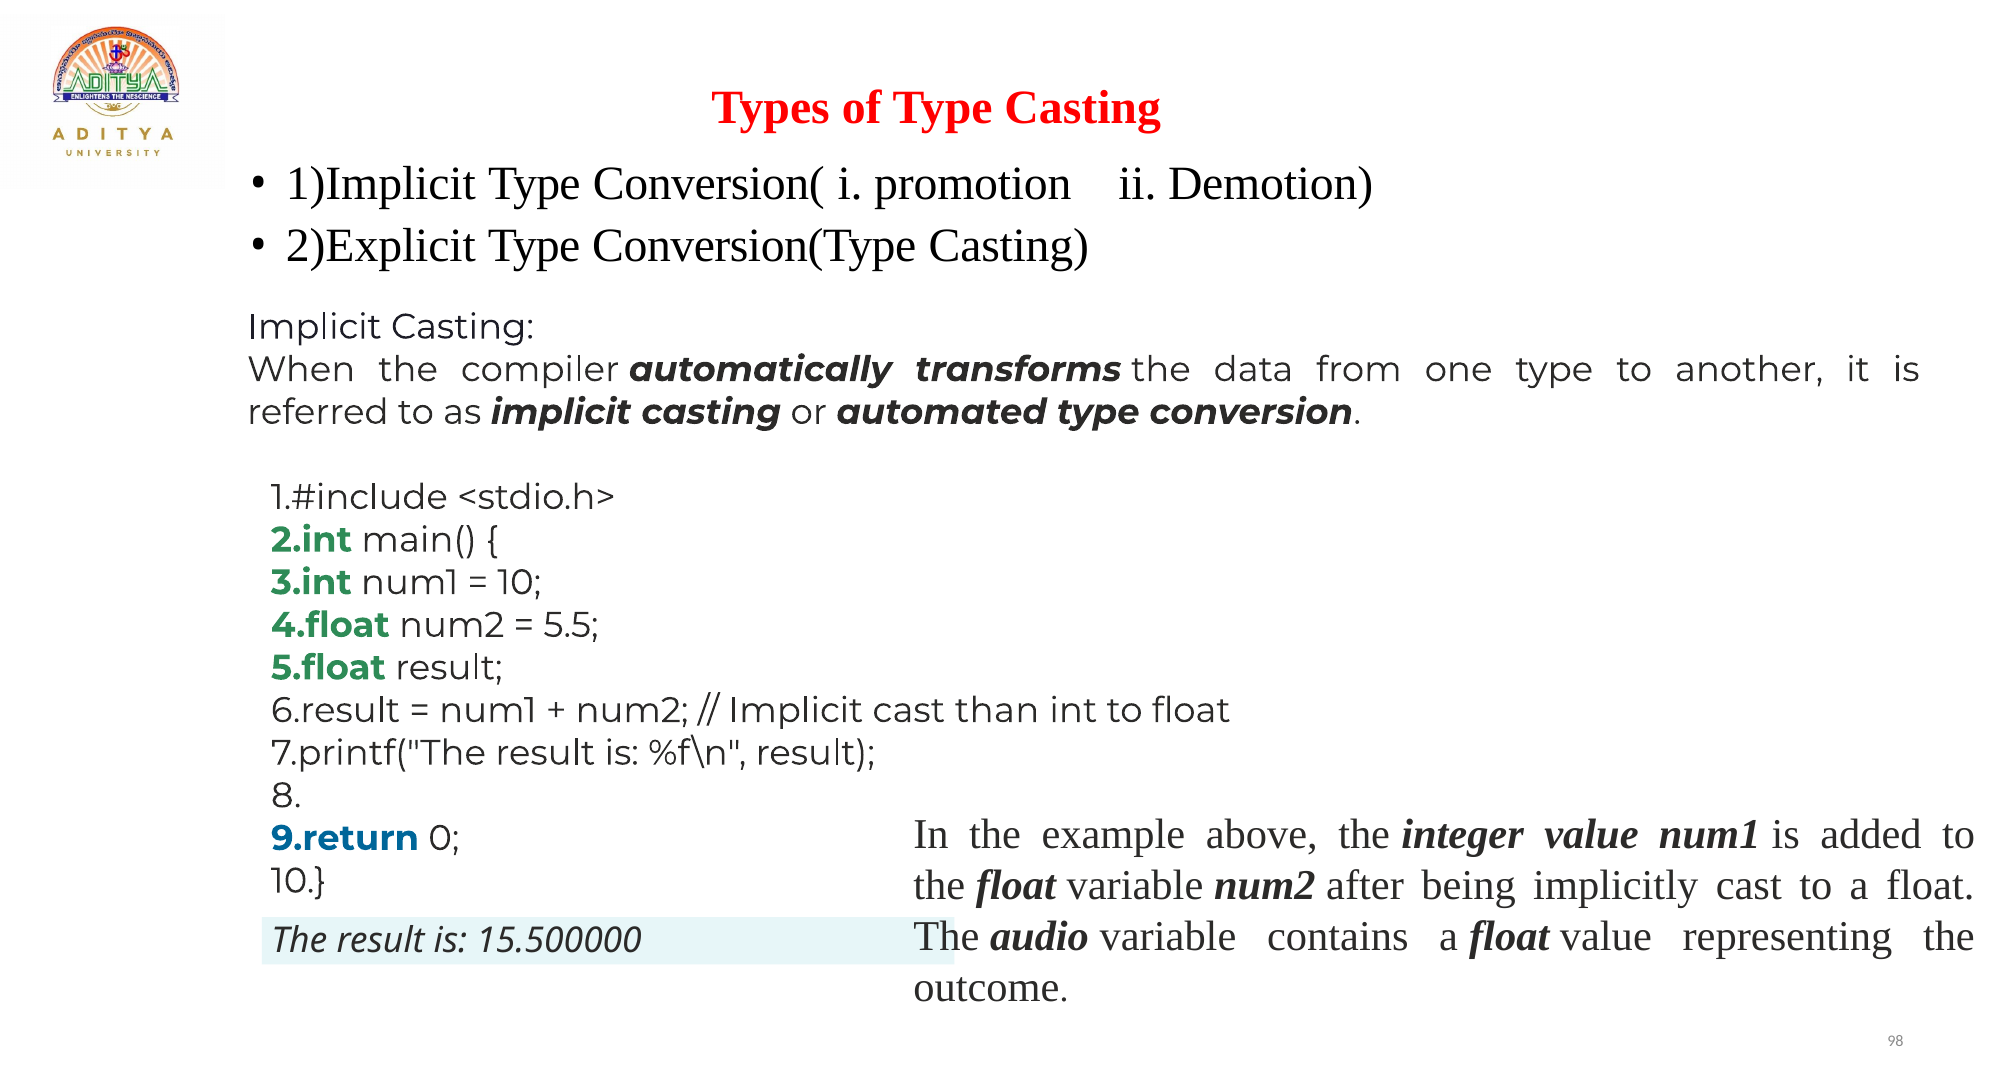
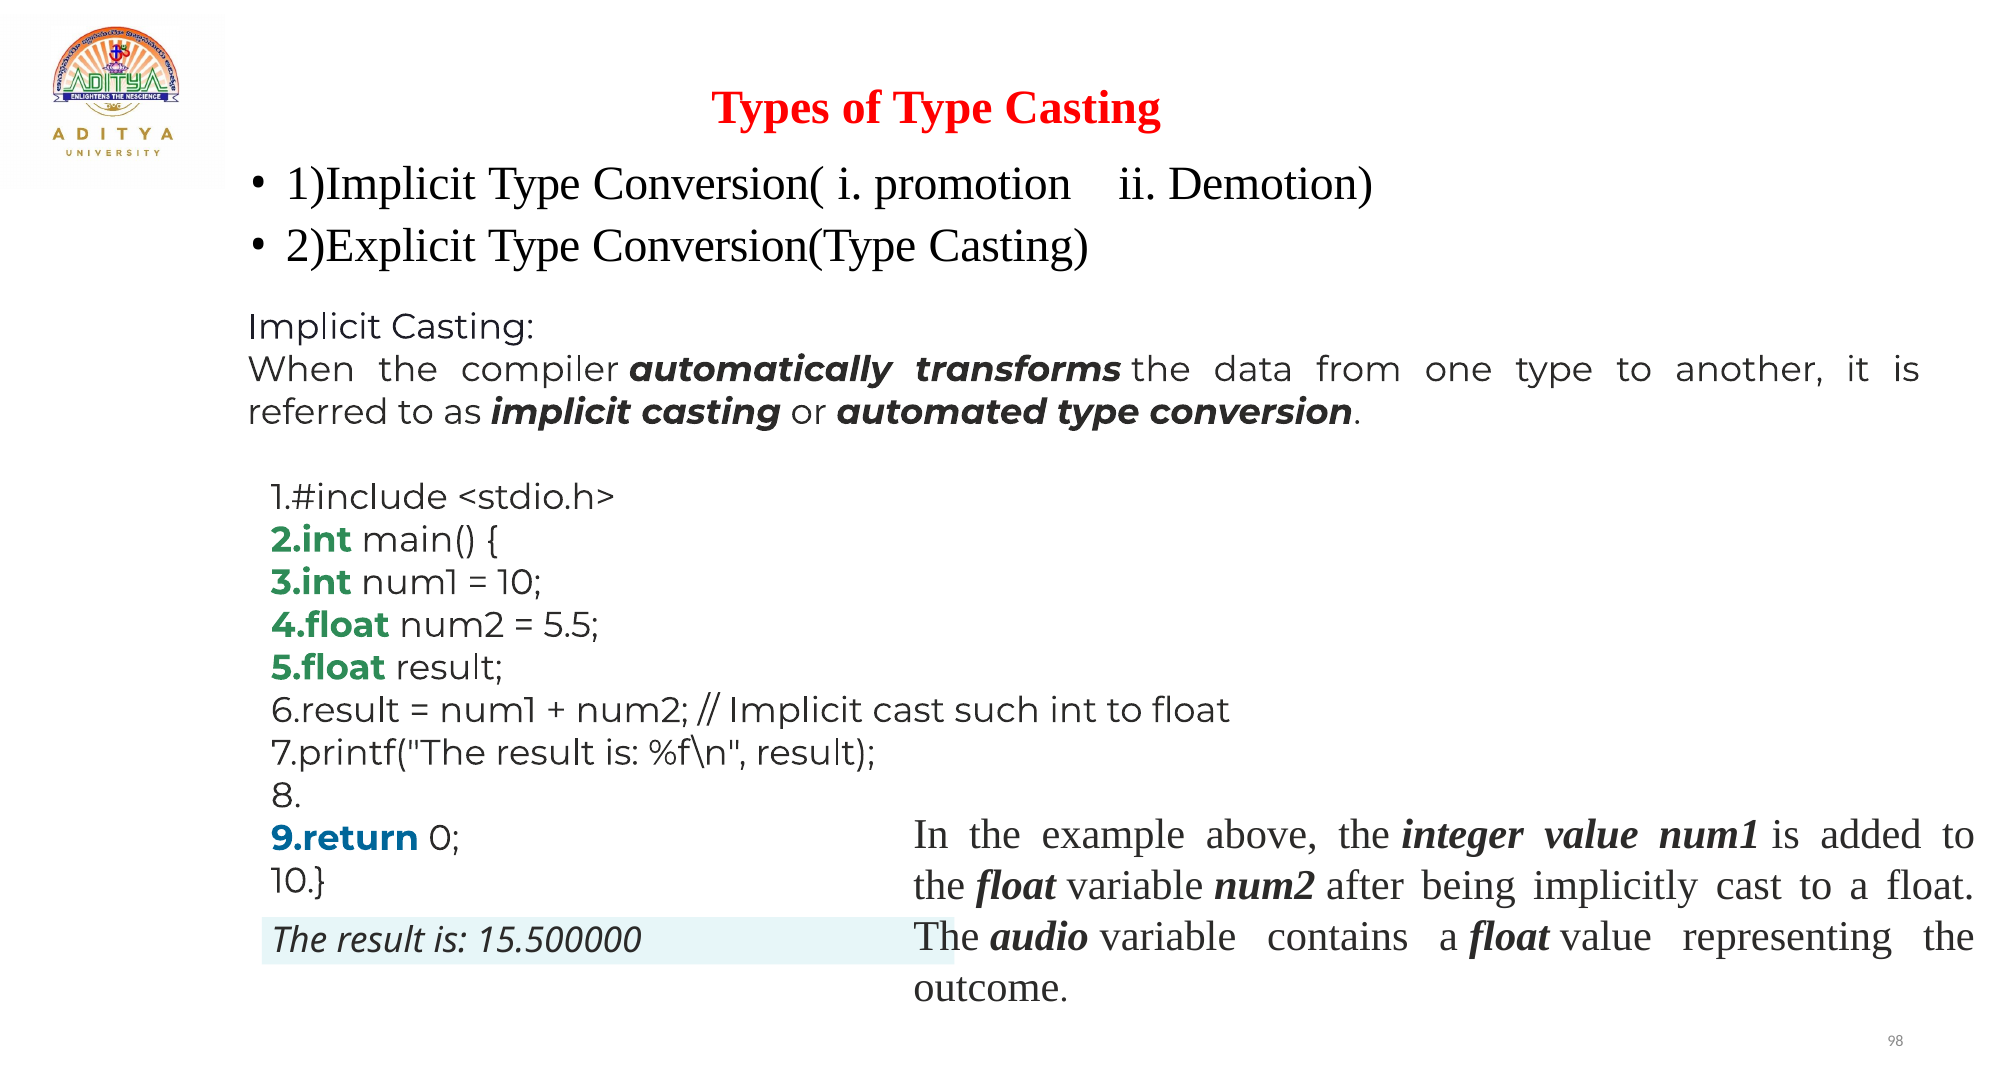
than: than -> such
